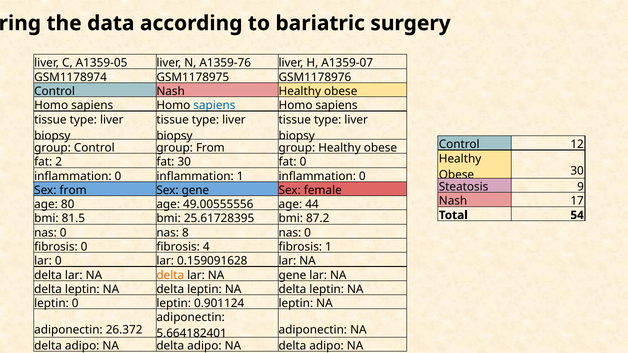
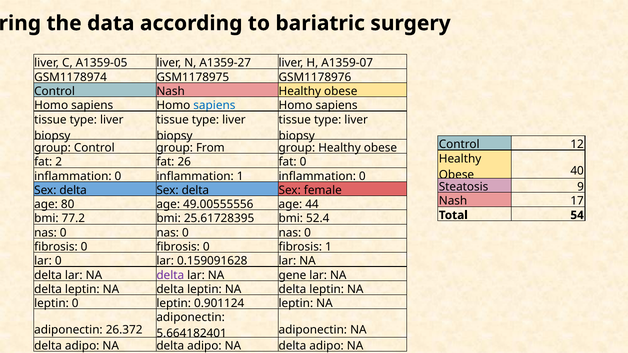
A1359-76: A1359-76 -> A1359-27
fat 30: 30 -> 26
30 at (577, 171): 30 -> 40
from at (73, 190): from -> delta
gene at (195, 190): gene -> delta
81.5: 81.5 -> 77.2
87.2: 87.2 -> 52.4
8 at (185, 233): 8 -> 0
fibrosis 0 fibrosis 4: 4 -> 0
delta at (170, 275) colour: orange -> purple
